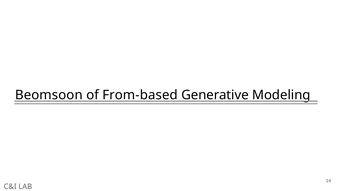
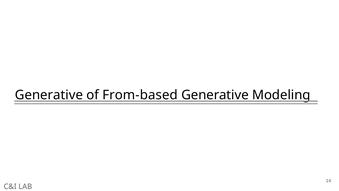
Beomsoon at (49, 95): Beomsoon -> Generative
